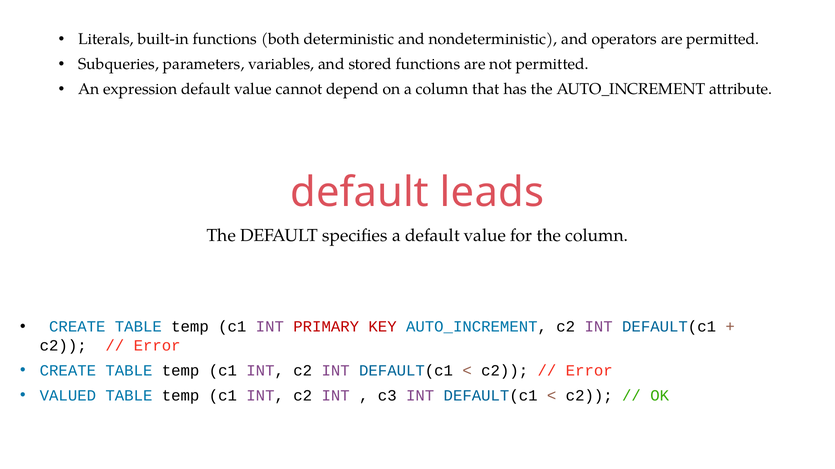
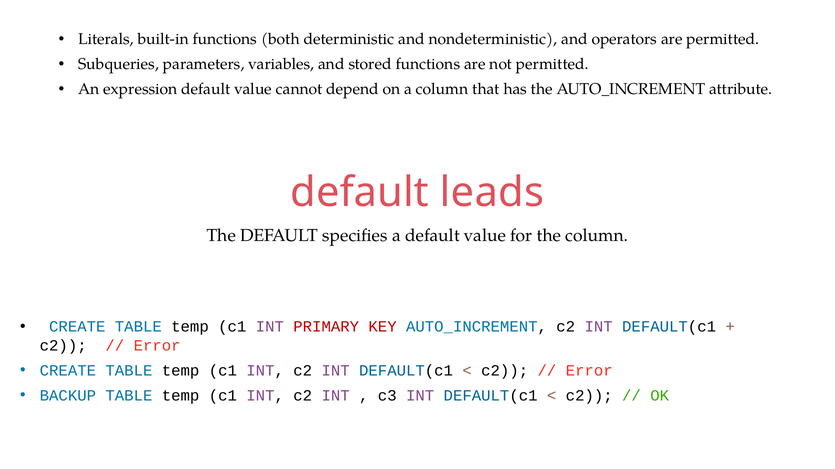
VALUED: VALUED -> BACKUP
